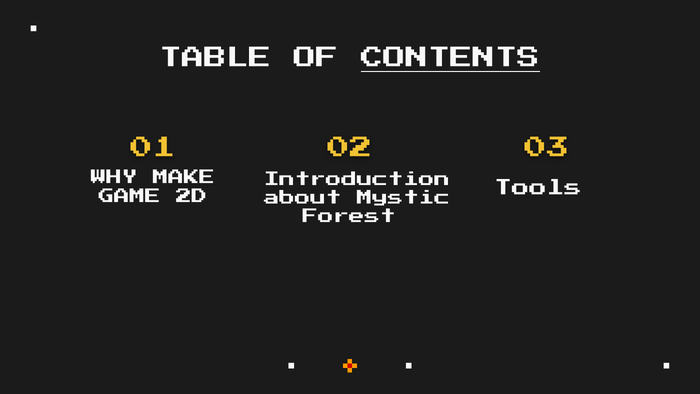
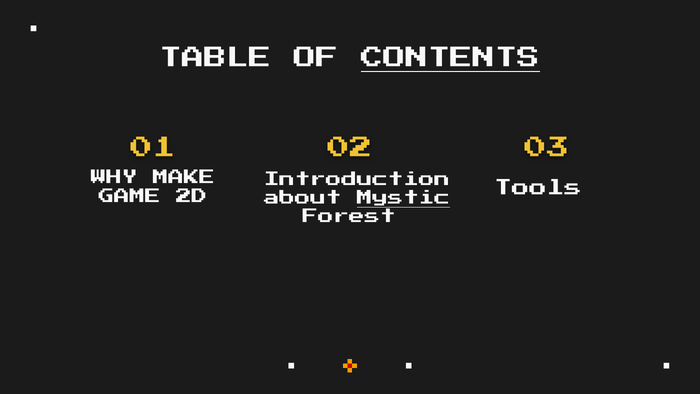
Mystic underline: none -> present
